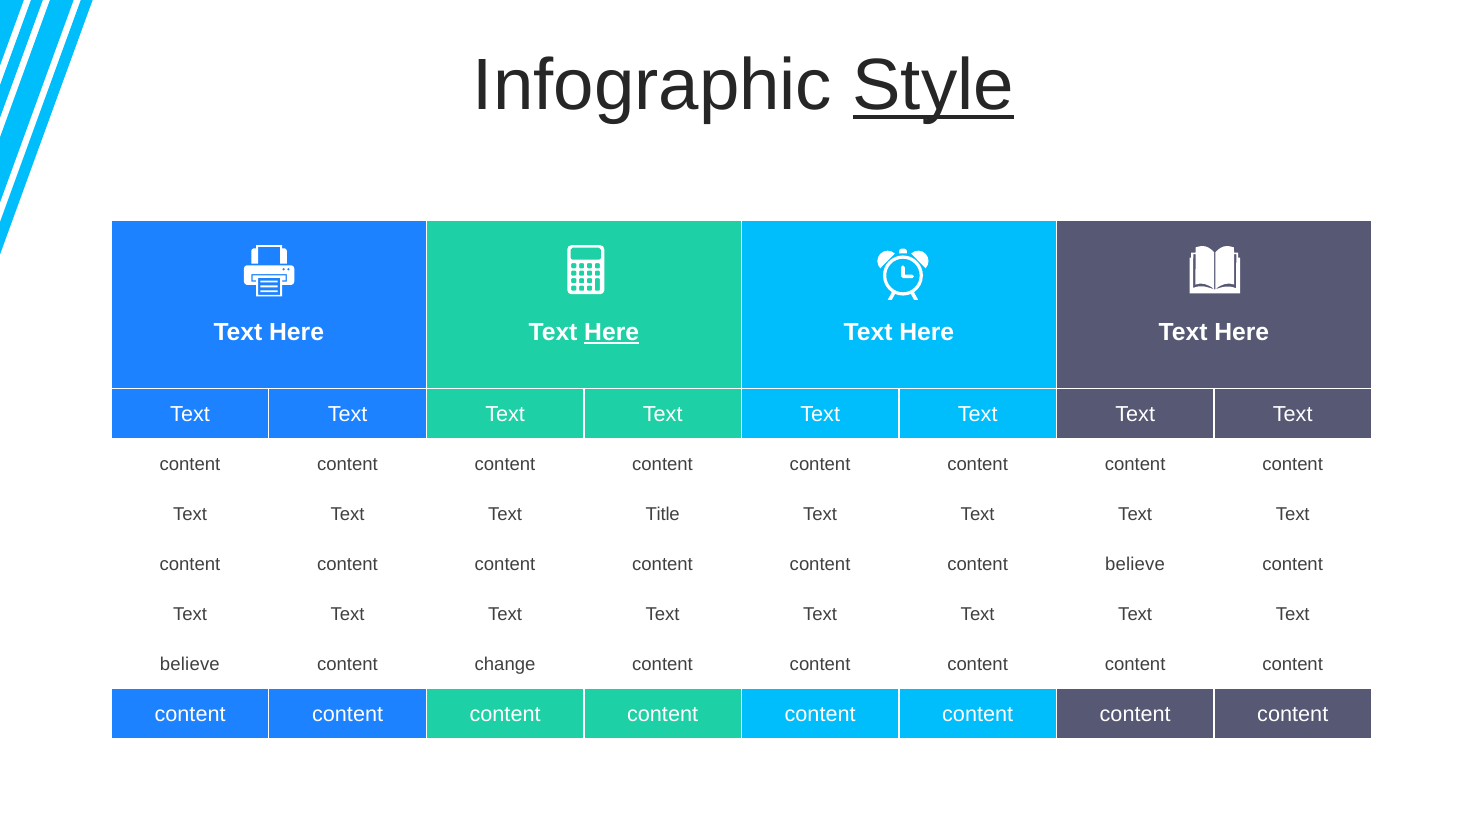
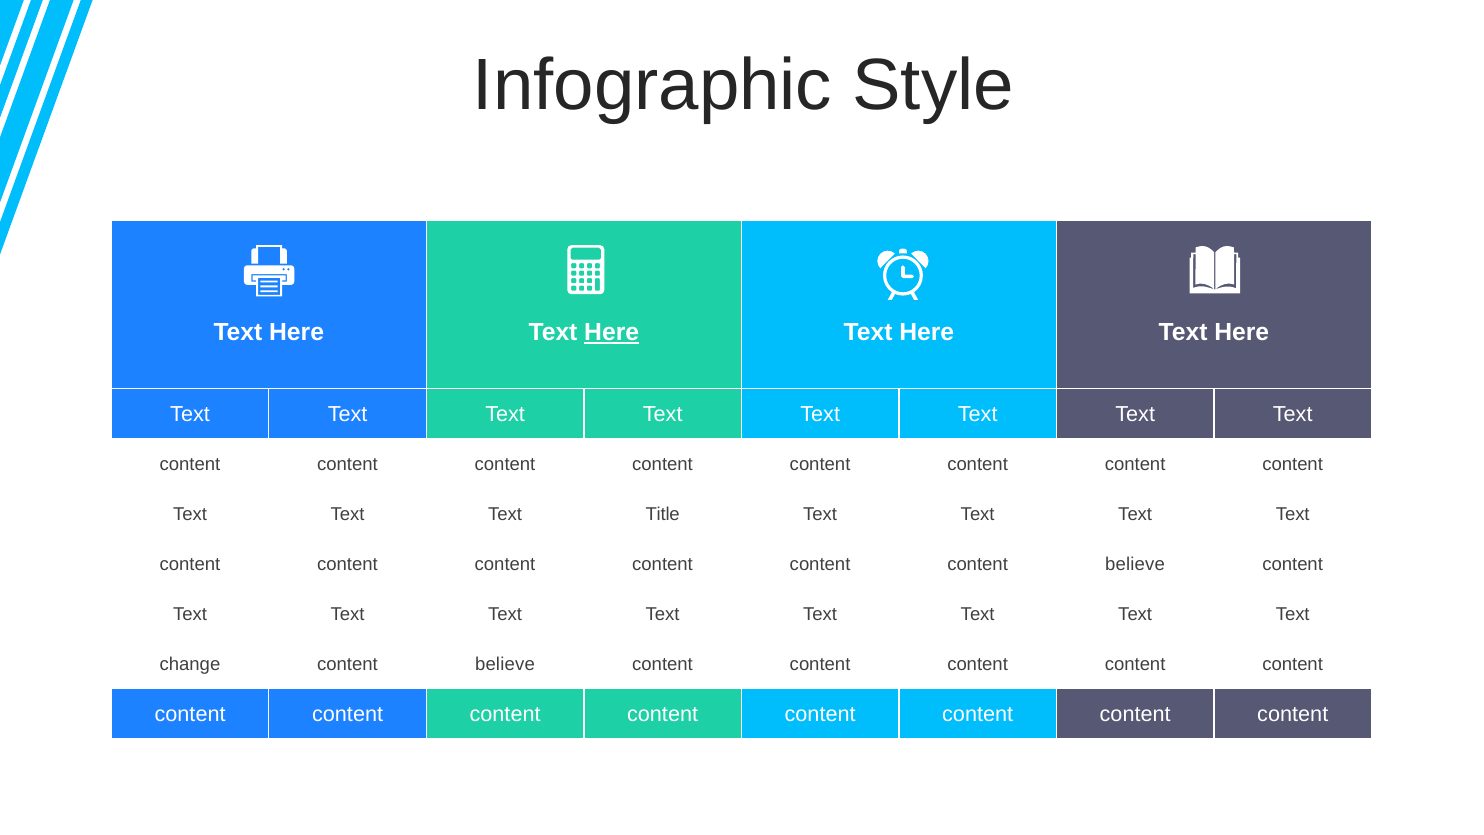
Style underline: present -> none
believe at (190, 664): believe -> change
change at (505, 664): change -> believe
